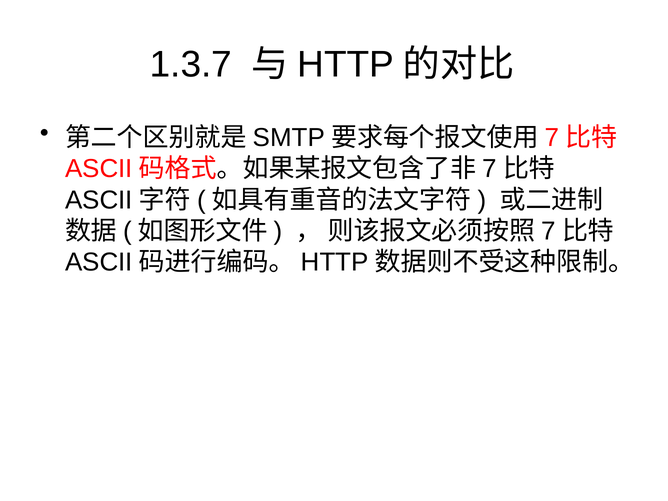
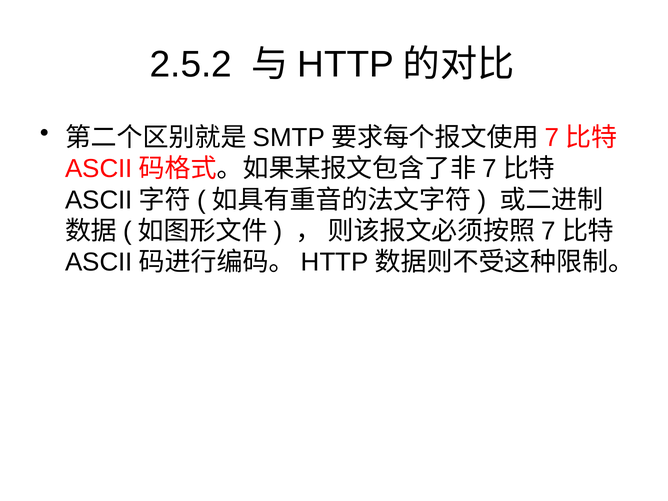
1.3.7: 1.3.7 -> 2.5.2
